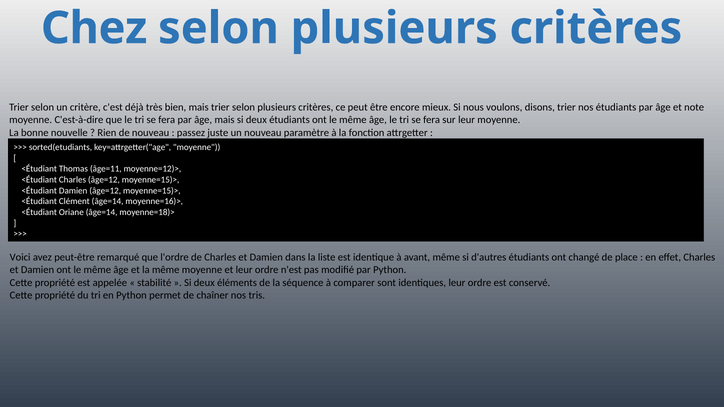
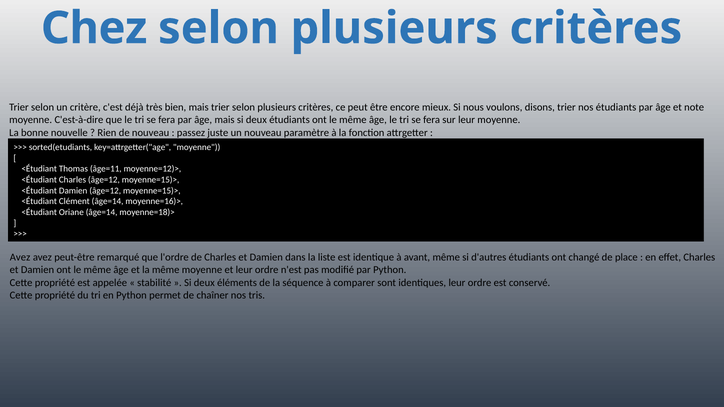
Voici at (20, 257): Voici -> Avez
